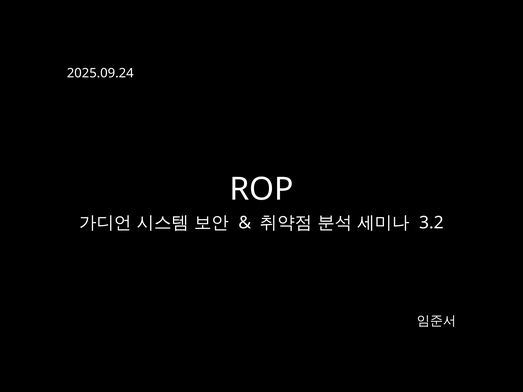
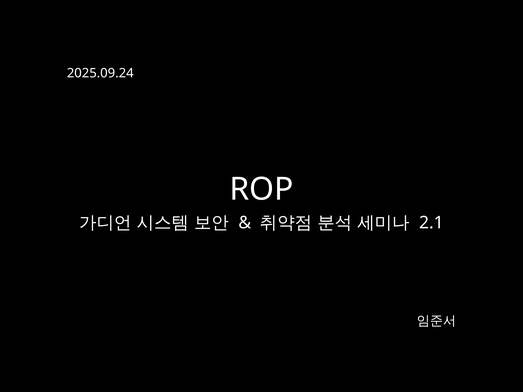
3.2: 3.2 -> 2.1
